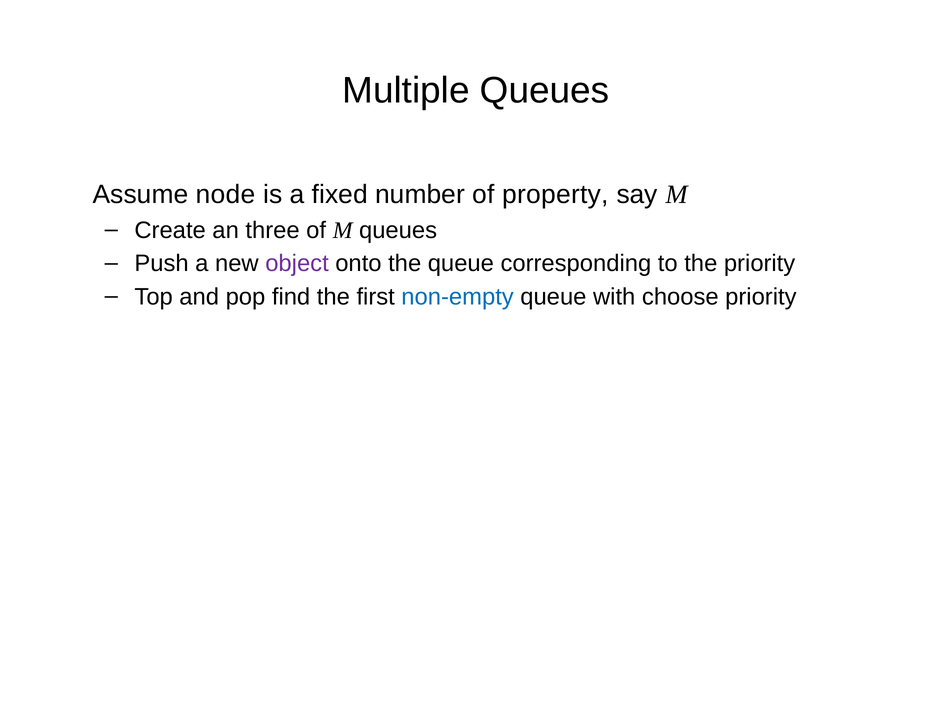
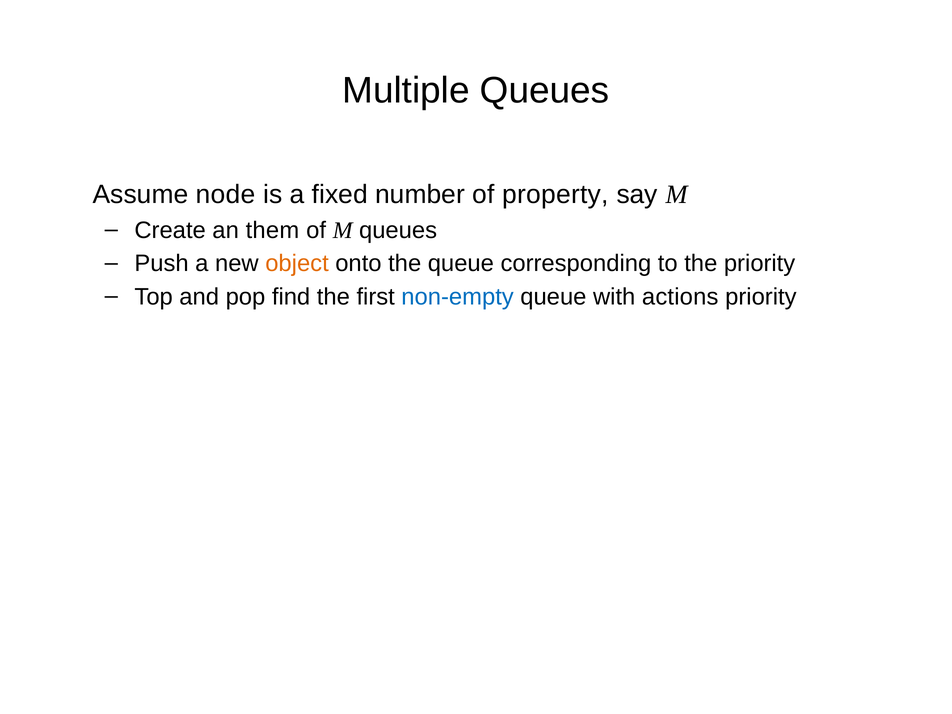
three: three -> them
object colour: purple -> orange
choose: choose -> actions
